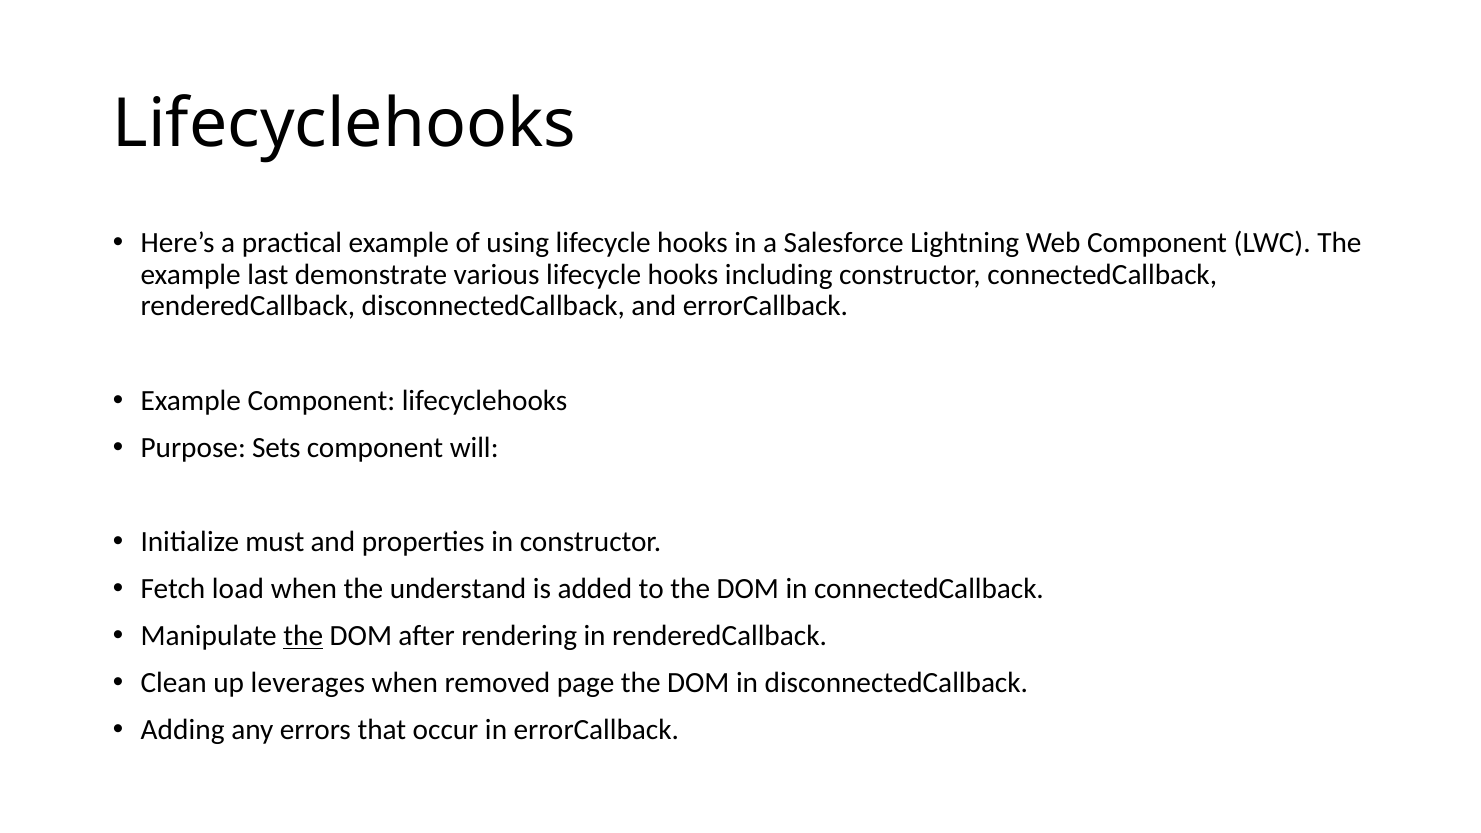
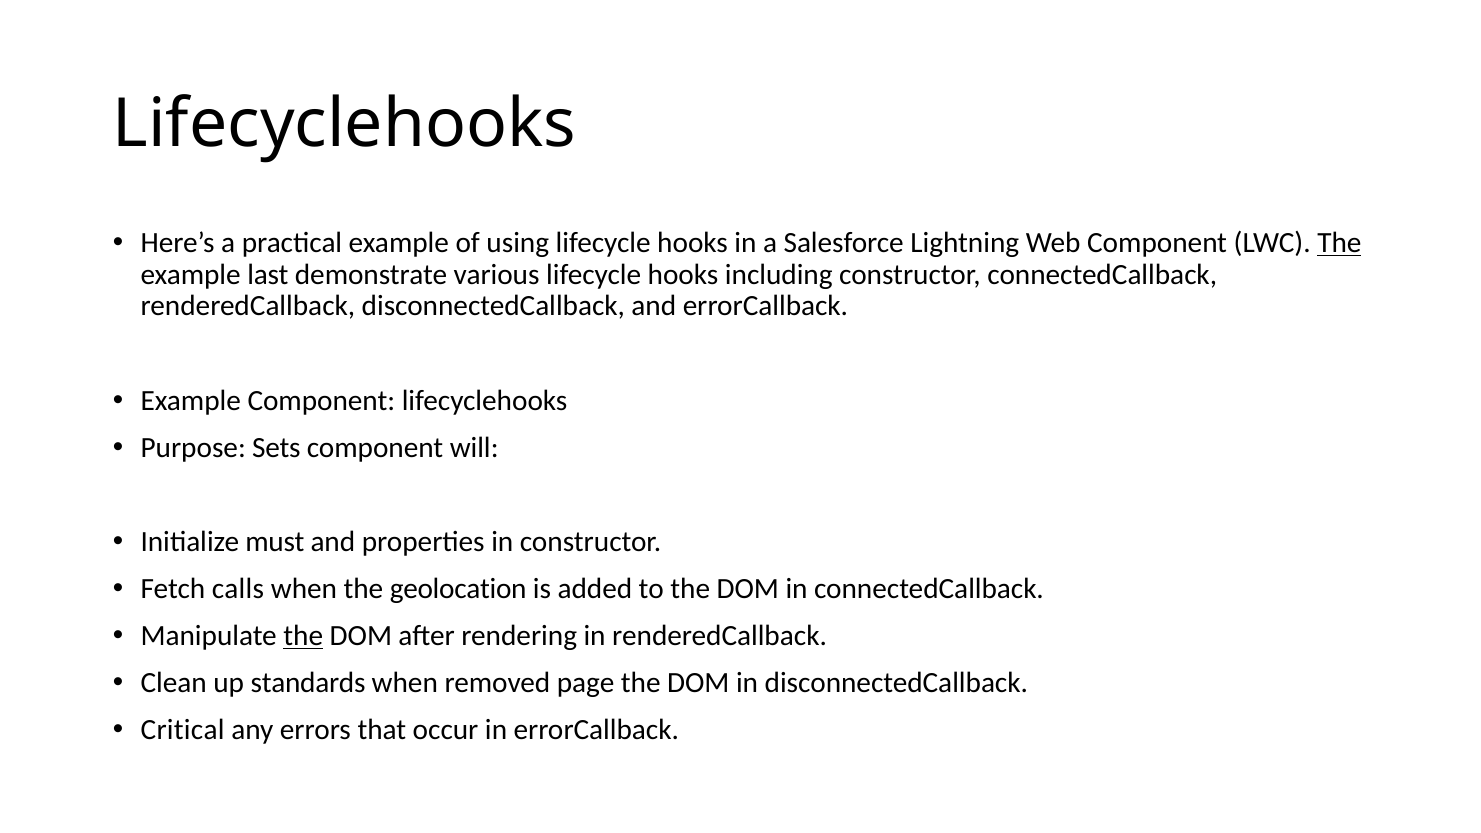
The at (1339, 243) underline: none -> present
load: load -> calls
understand: understand -> geolocation
leverages: leverages -> standards
Adding: Adding -> Critical
